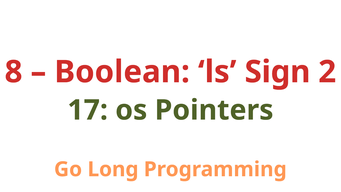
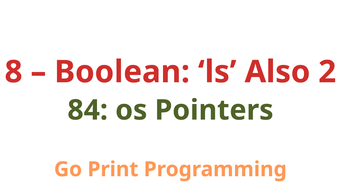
Sign: Sign -> Also
17: 17 -> 84
Long: Long -> Print
